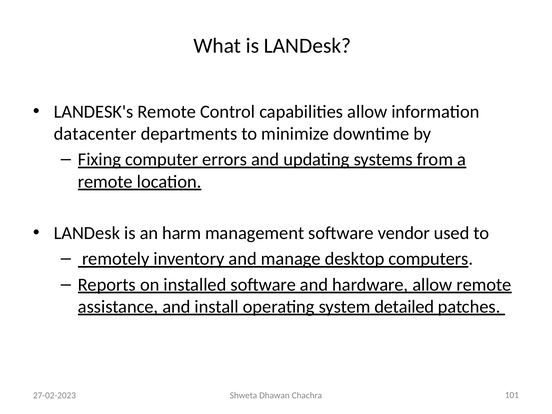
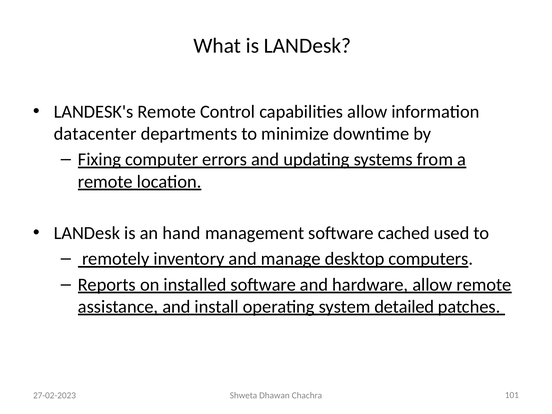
harm: harm -> hand
vendor: vendor -> cached
